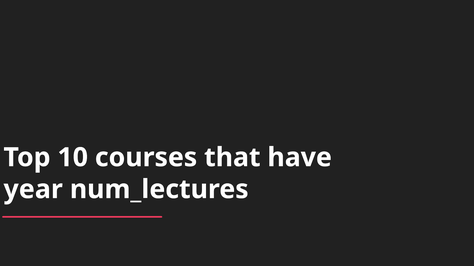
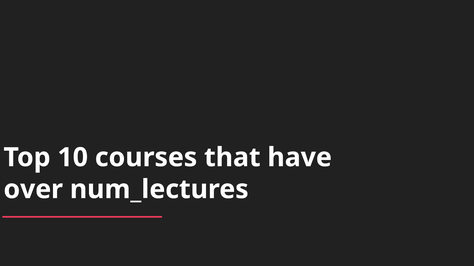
year: year -> over
